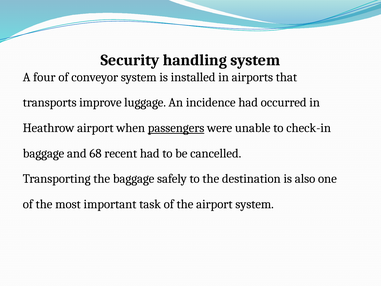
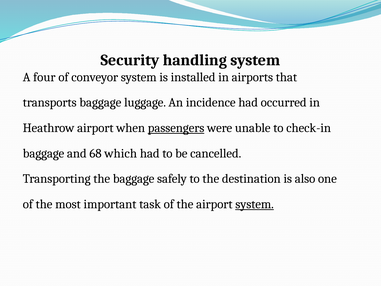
transports improve: improve -> baggage
recent: recent -> which
system at (255, 204) underline: none -> present
